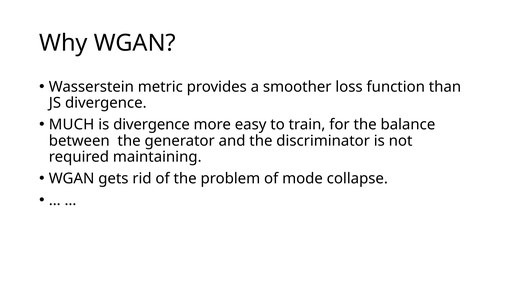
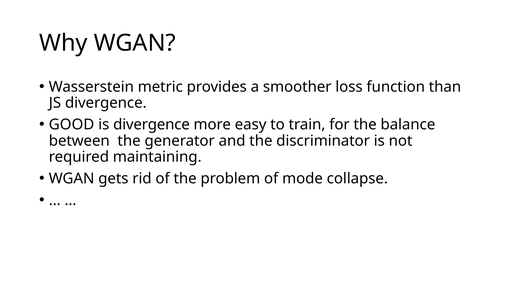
MUCH: MUCH -> GOOD
